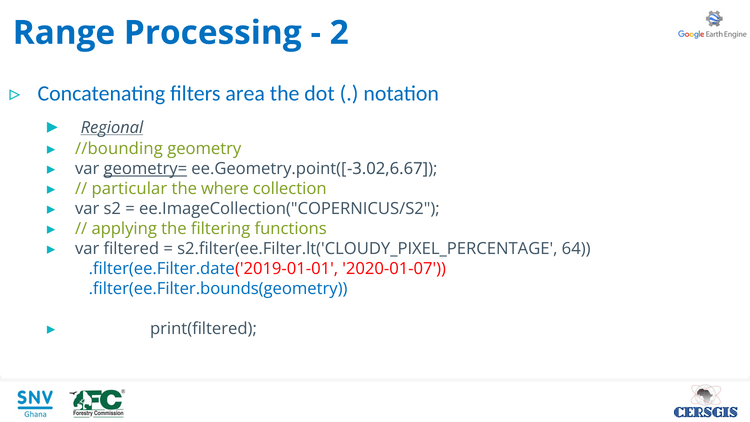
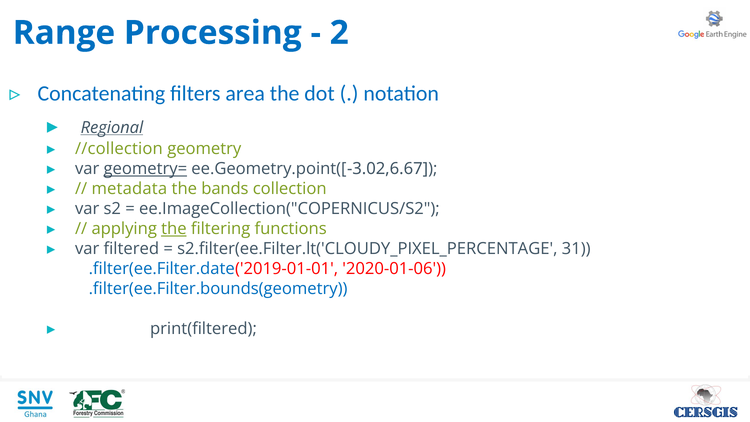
//bounding: //bounding -> //collection
particular: particular -> metadata
where: where -> bands
the at (174, 229) underline: none -> present
64: 64 -> 31
2020-01-07: 2020-01-07 -> 2020-01-06
